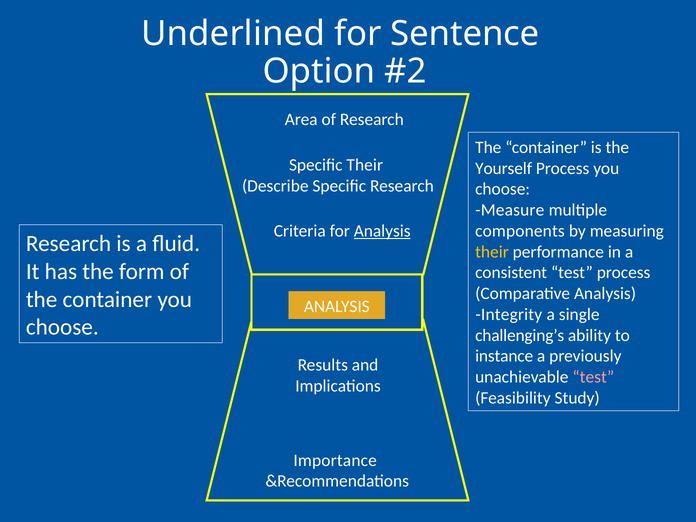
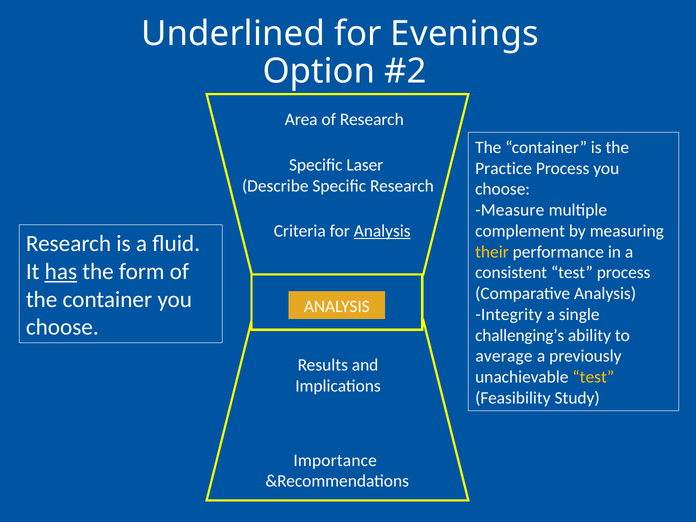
Sentence: Sentence -> Evenings
Specific Their: Their -> Laser
Yourself: Yourself -> Practice
components: components -> complement
has underline: none -> present
instance: instance -> average
test at (593, 377) colour: pink -> yellow
